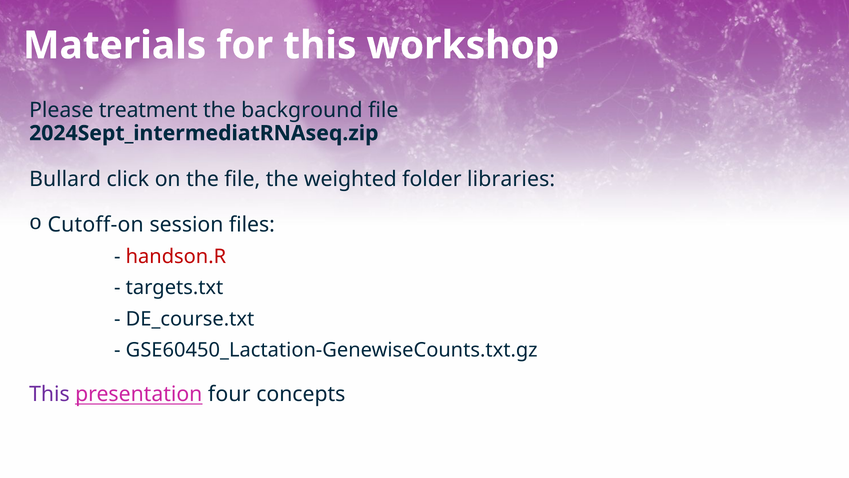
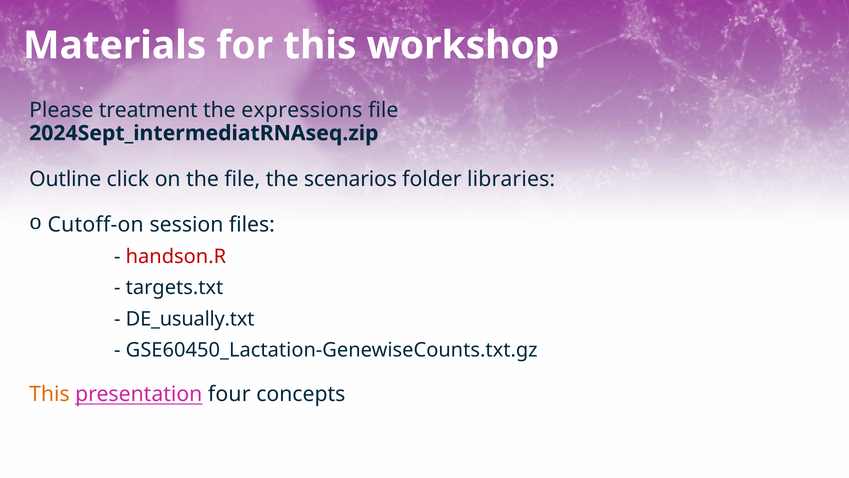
background: background -> expressions
Bullard: Bullard -> Outline
weighted: weighted -> scenarios
DE_course.txt: DE_course.txt -> DE_usually.txt
This at (49, 394) colour: purple -> orange
